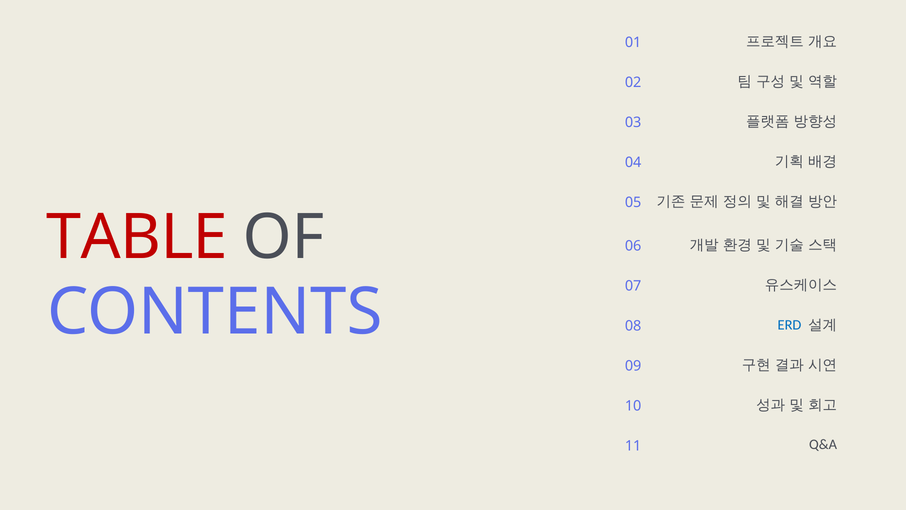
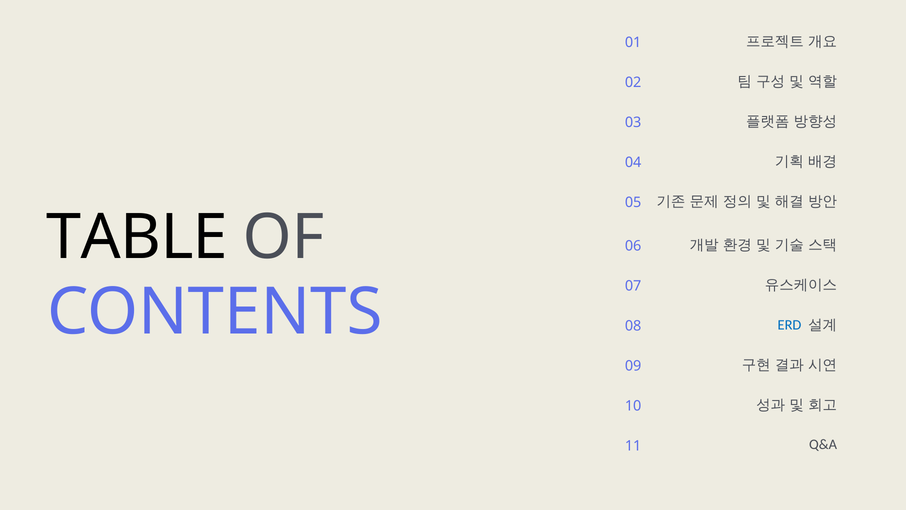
TABLE colour: red -> black
